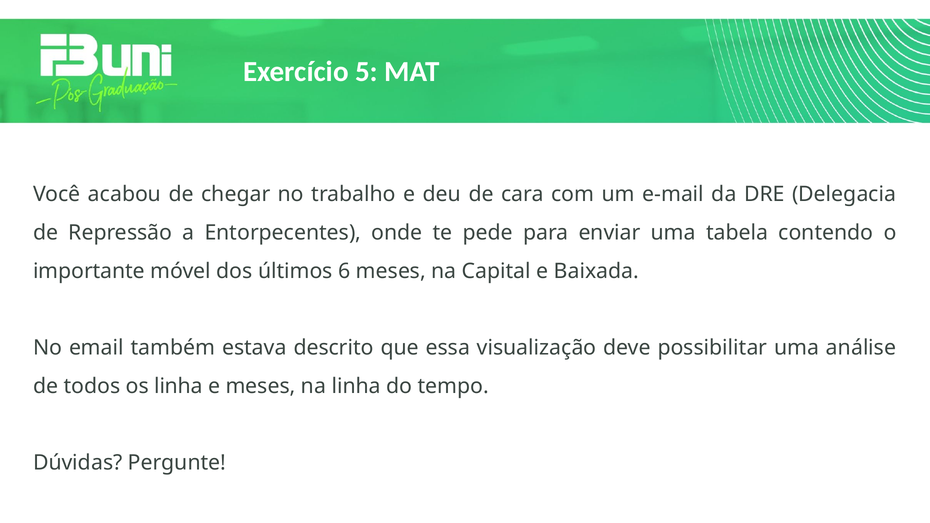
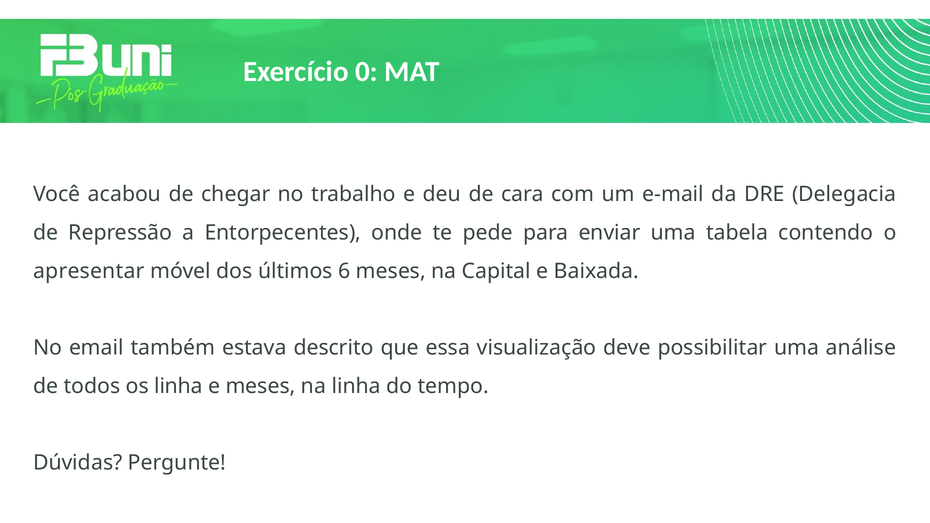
5: 5 -> 0
importante: importante -> apresentar
